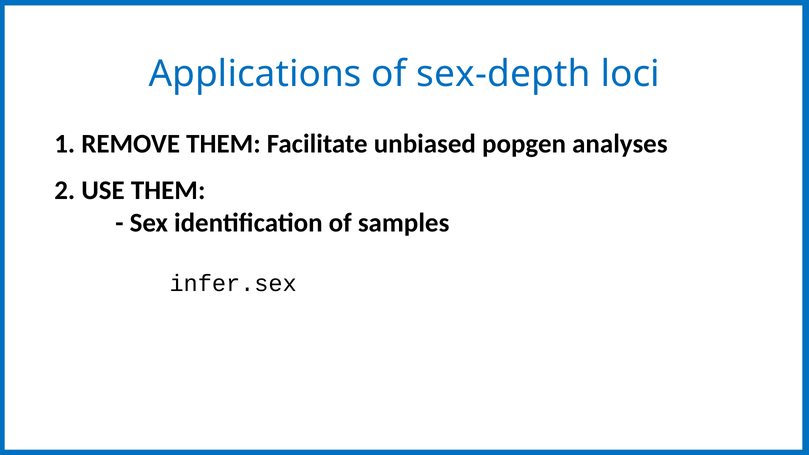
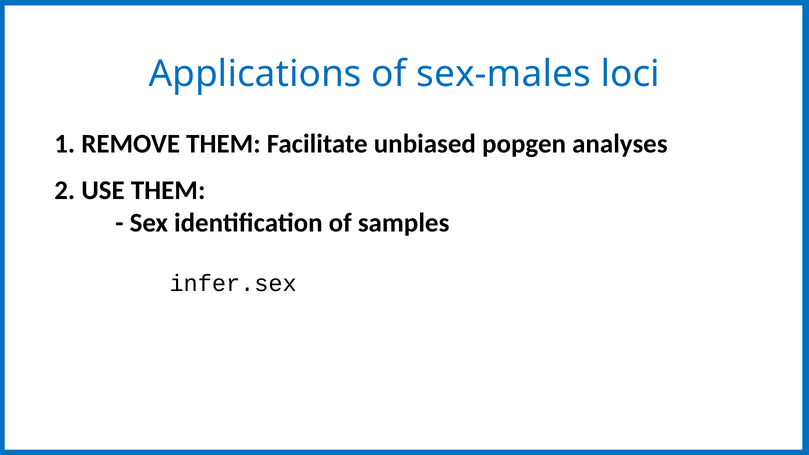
sex-depth: sex-depth -> sex-males
